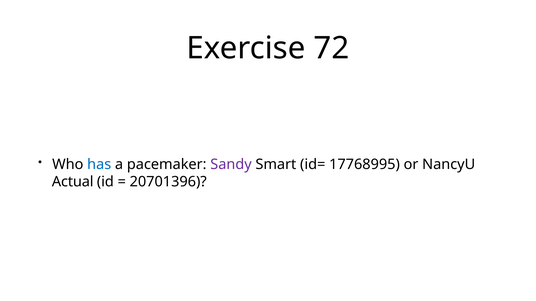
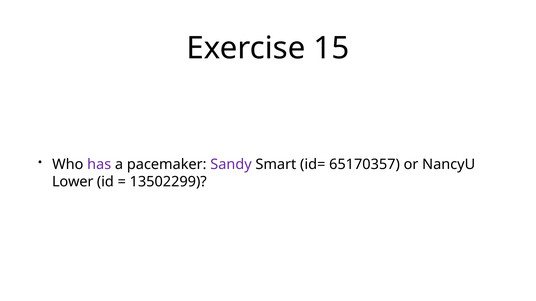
72: 72 -> 15
has colour: blue -> purple
17768995: 17768995 -> 65170357
Actual: Actual -> Lower
20701396: 20701396 -> 13502299
